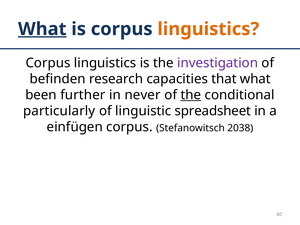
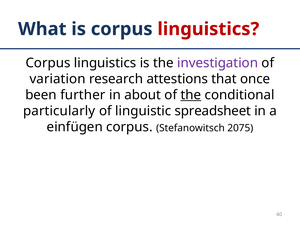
What at (42, 29) underline: present -> none
linguistics at (208, 29) colour: orange -> red
befinden: befinden -> variation
capacities: capacities -> attestions
that what: what -> once
never: never -> about
2038: 2038 -> 2075
